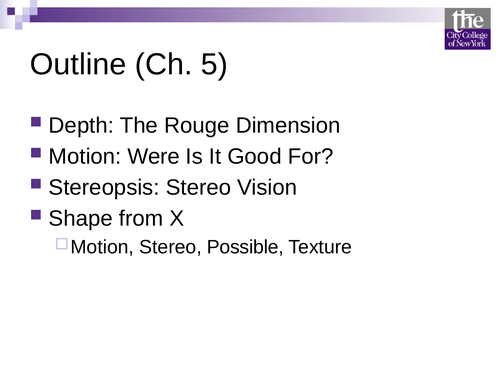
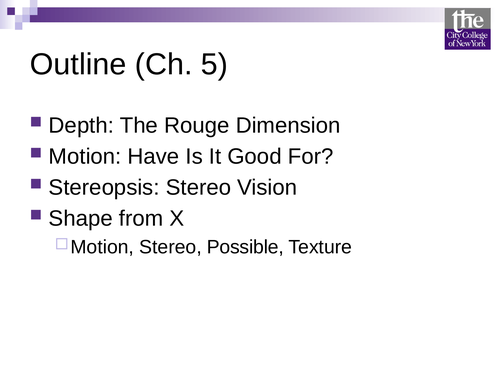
Were: Were -> Have
